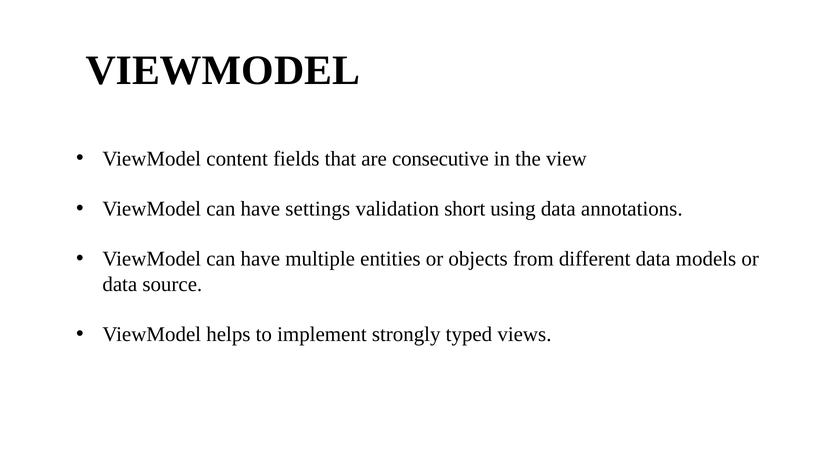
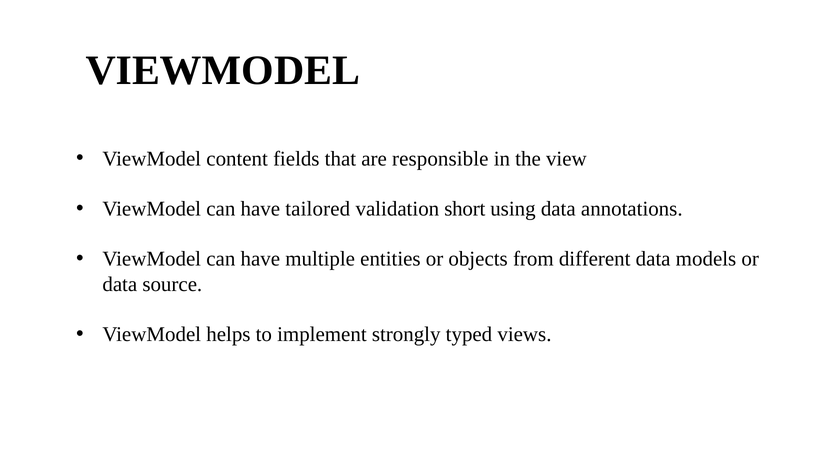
consecutive: consecutive -> responsible
settings: settings -> tailored
